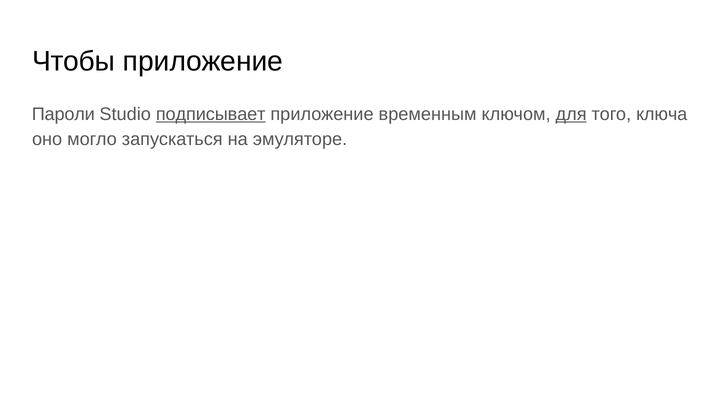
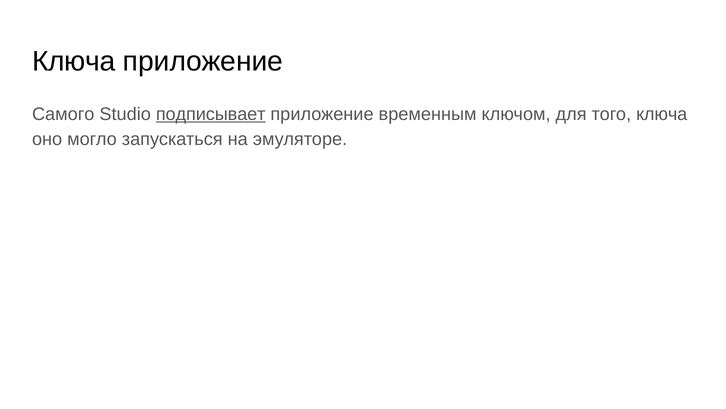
Чтобы at (74, 62): Чтобы -> Ключа
Пароли: Пароли -> Самого
для underline: present -> none
